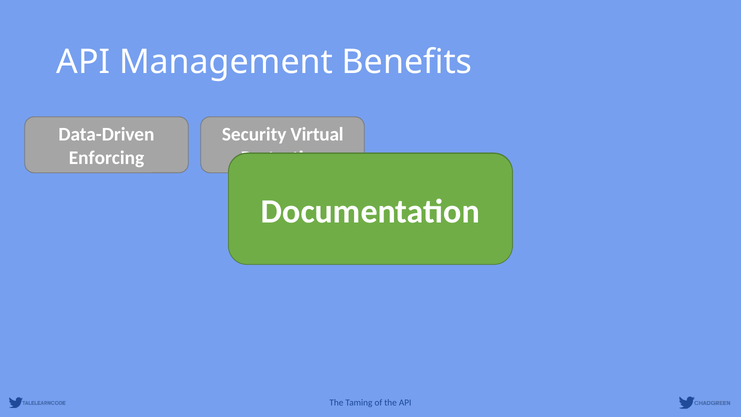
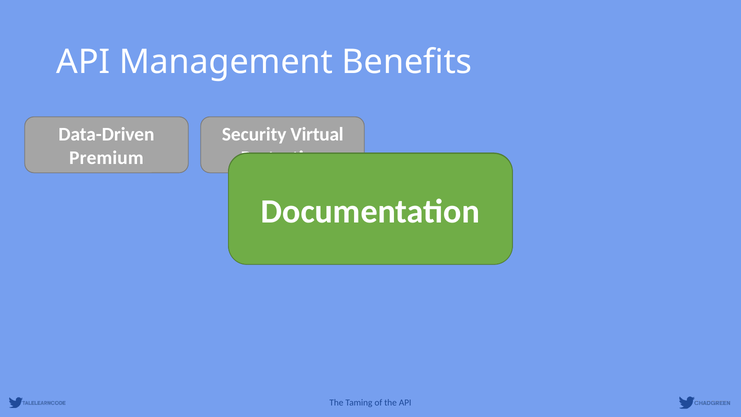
Enforcing: Enforcing -> Premium
